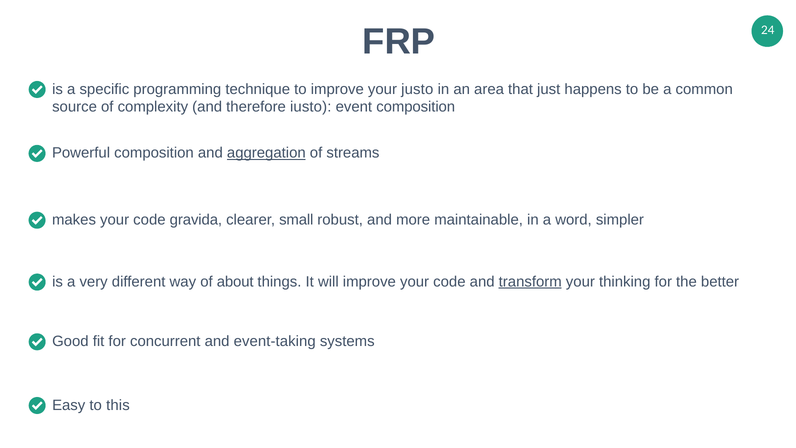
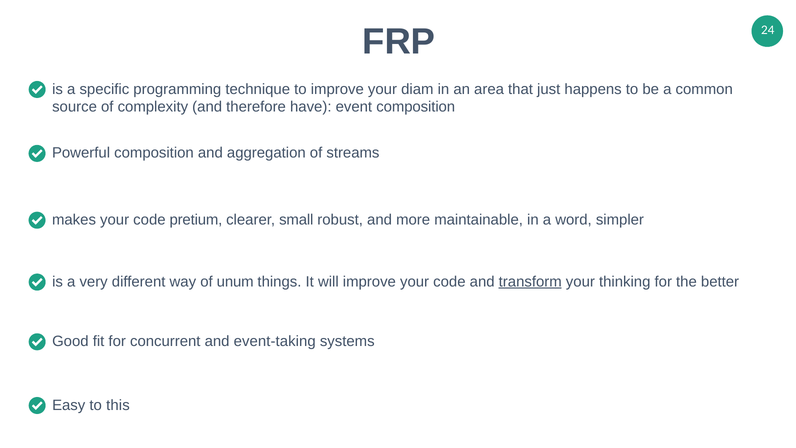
justo: justo -> diam
iusto: iusto -> have
aggregation underline: present -> none
gravida: gravida -> pretium
about: about -> unum
